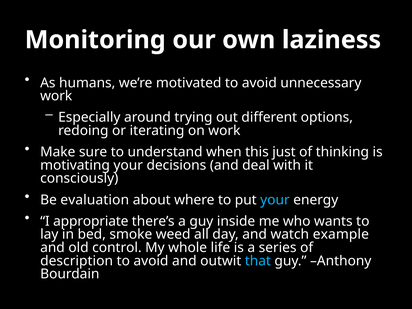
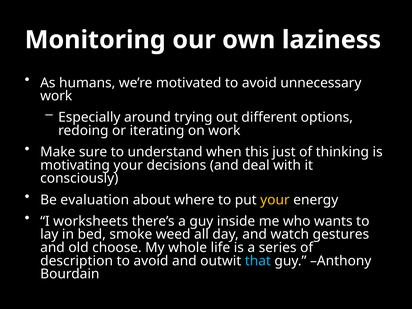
your at (275, 200) colour: light blue -> yellow
appropriate: appropriate -> worksheets
example: example -> gestures
control: control -> choose
